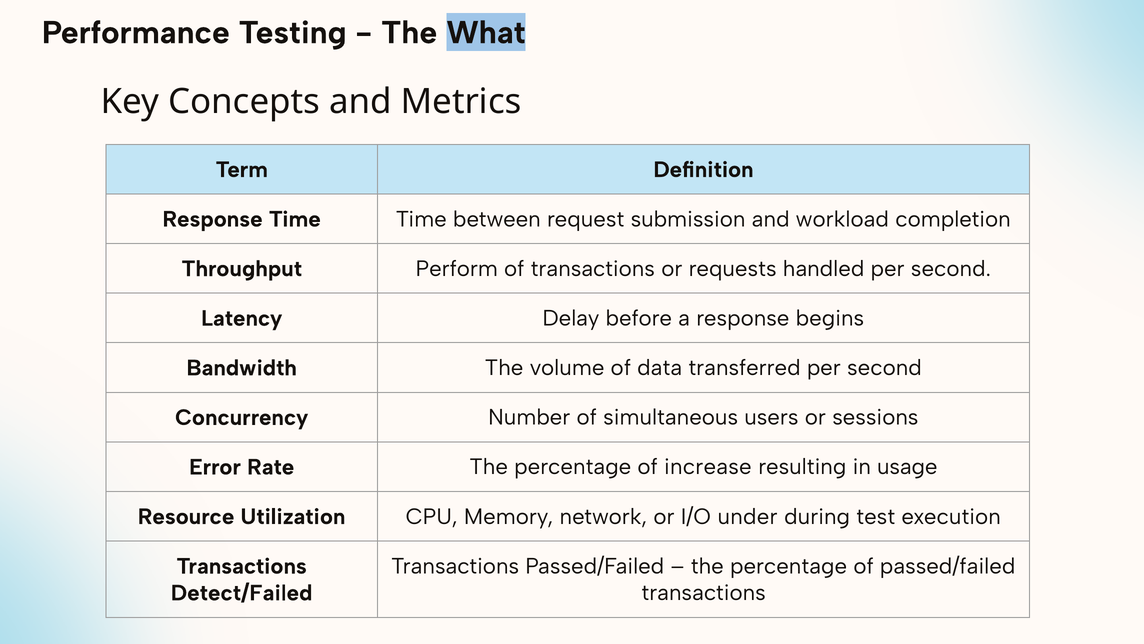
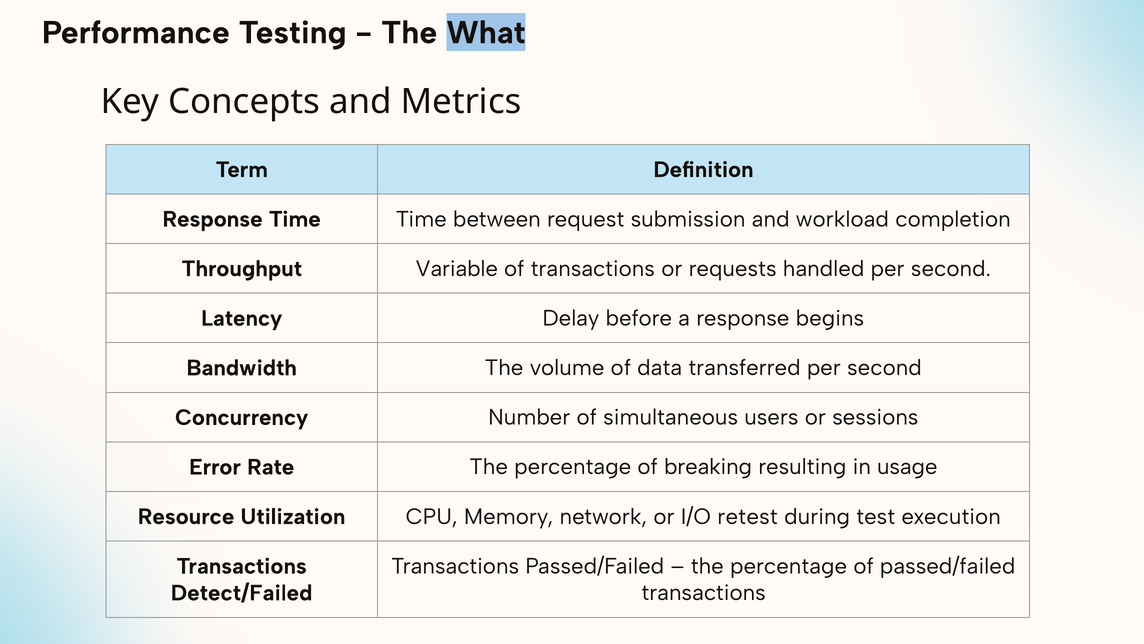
Perform: Perform -> Variable
increase: increase -> breaking
under: under -> retest
